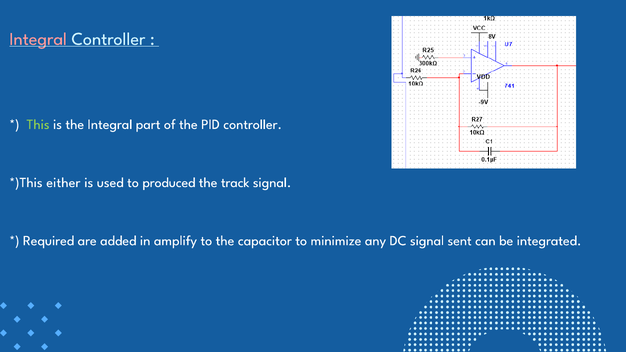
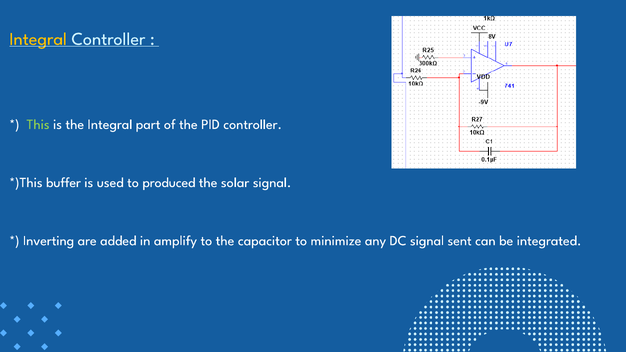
Integral at (38, 39) colour: pink -> yellow
either: either -> buffer
track: track -> solar
Required: Required -> Inverting
